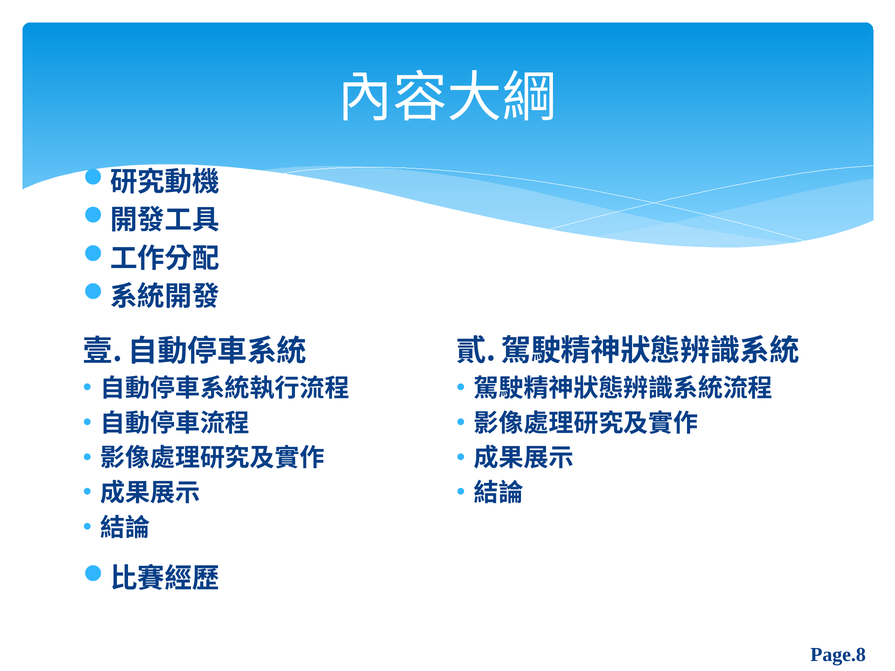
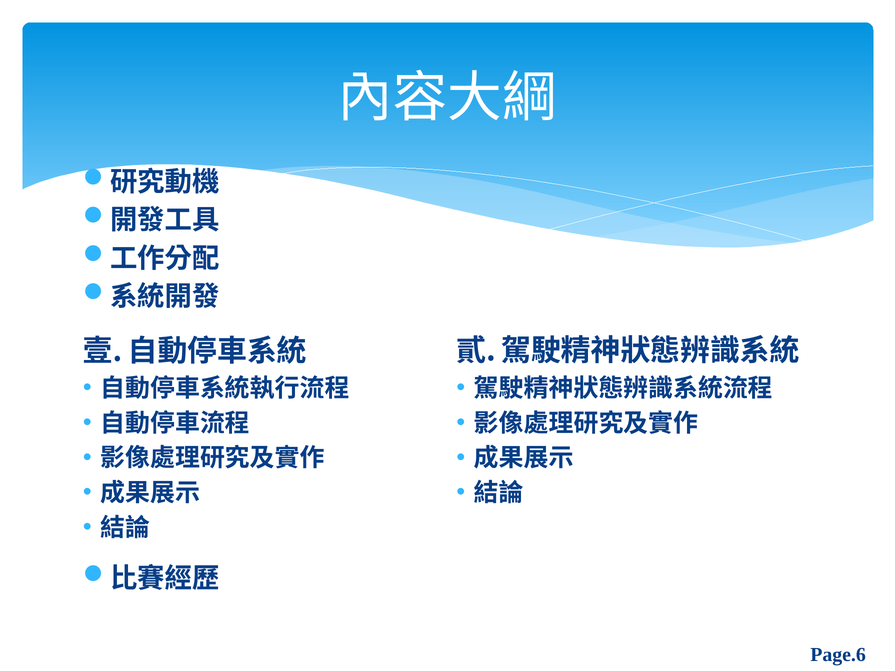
Page.8: Page.8 -> Page.6
